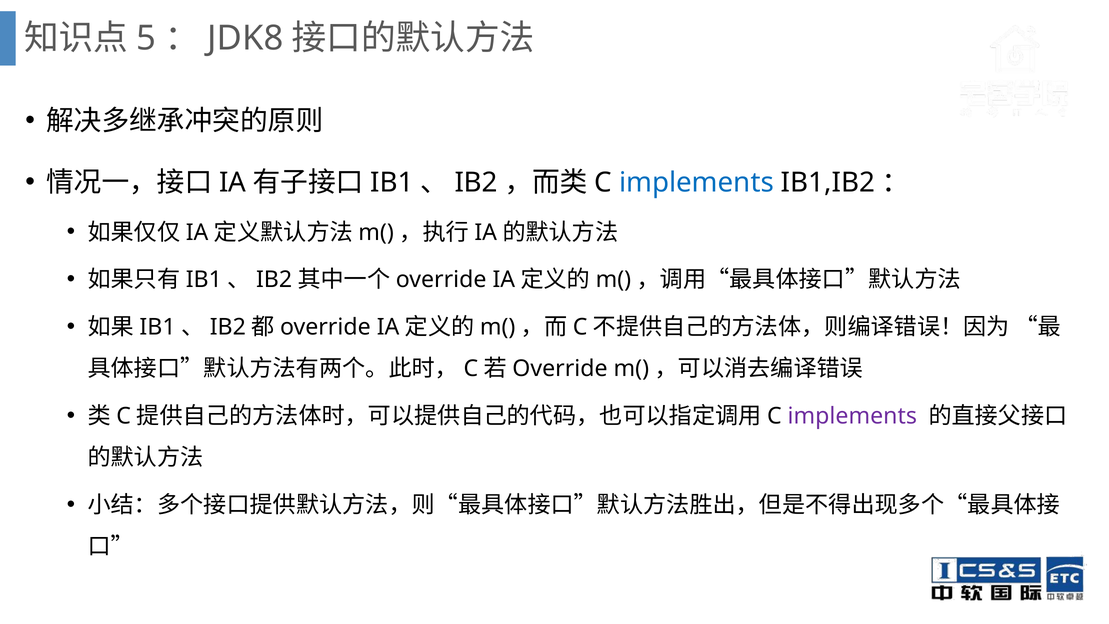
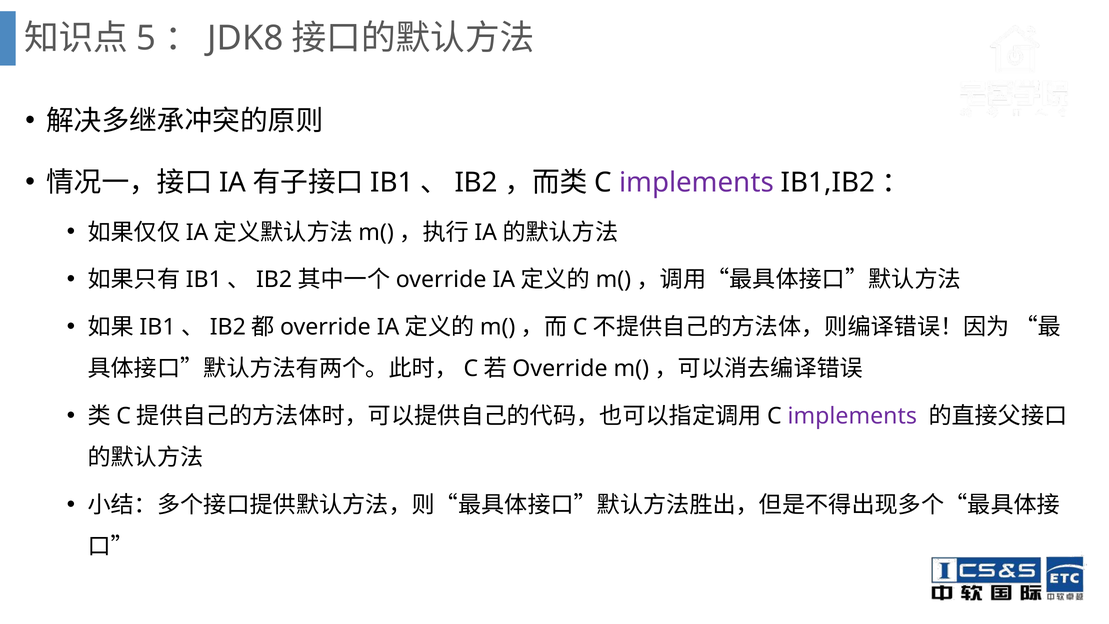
implements at (696, 183) colour: blue -> purple
